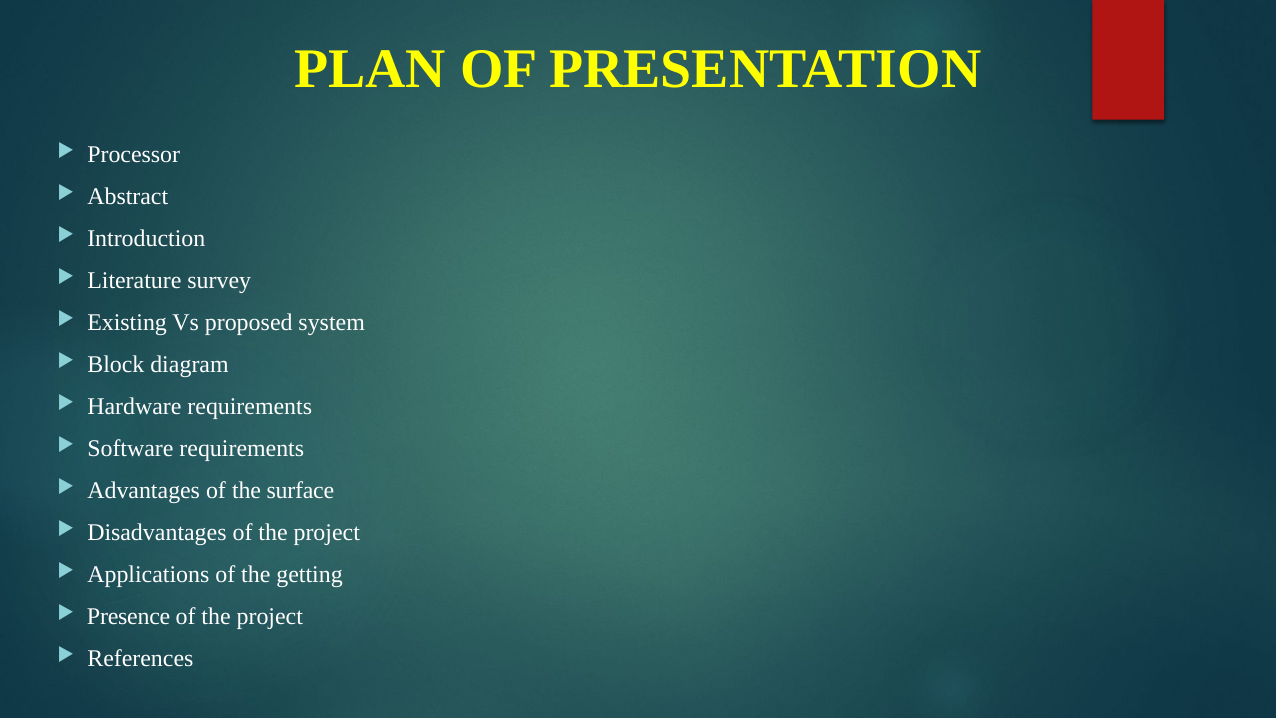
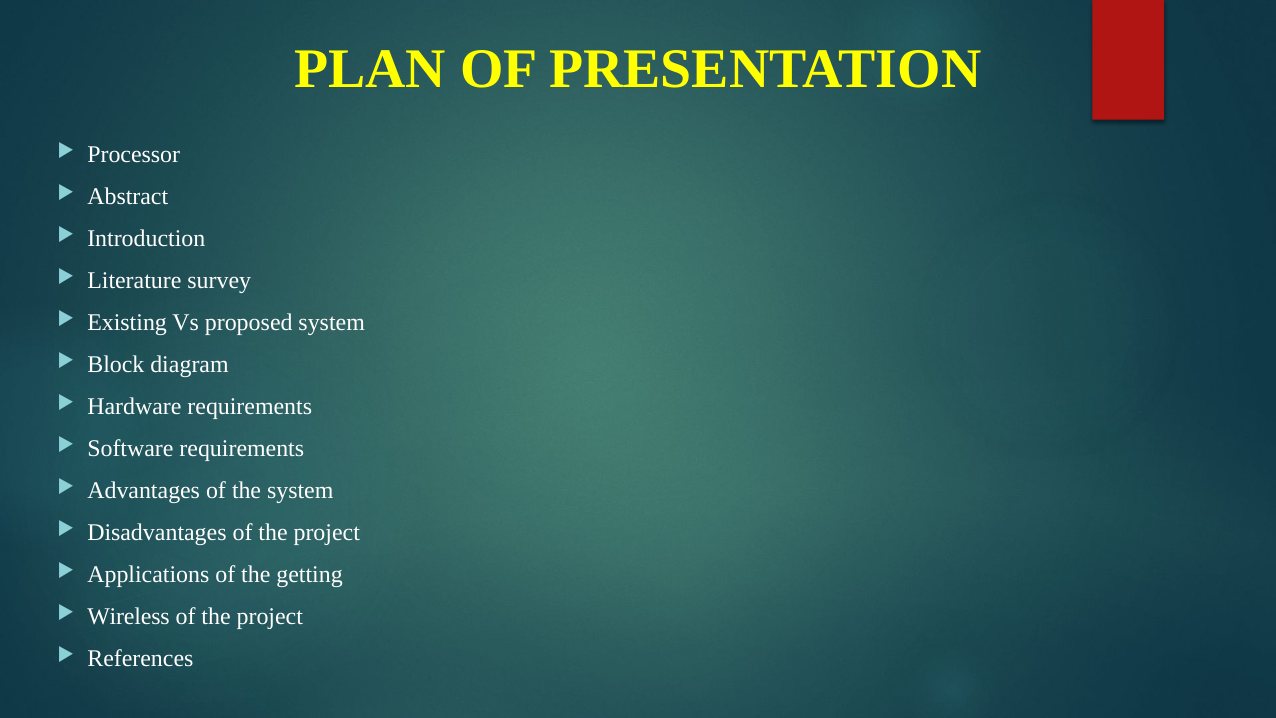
the surface: surface -> system
Presence: Presence -> Wireless
